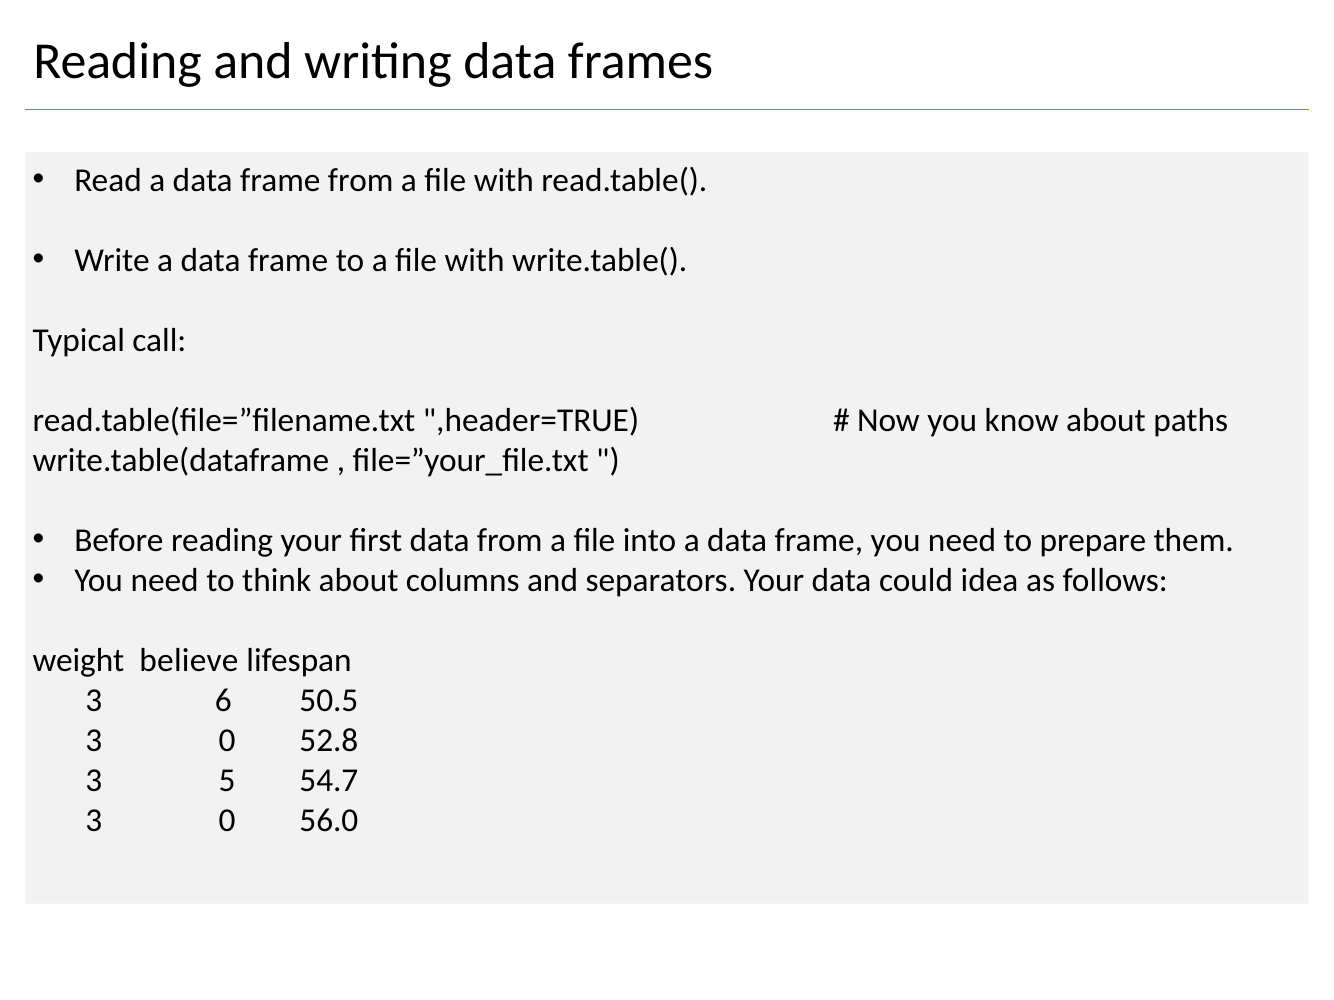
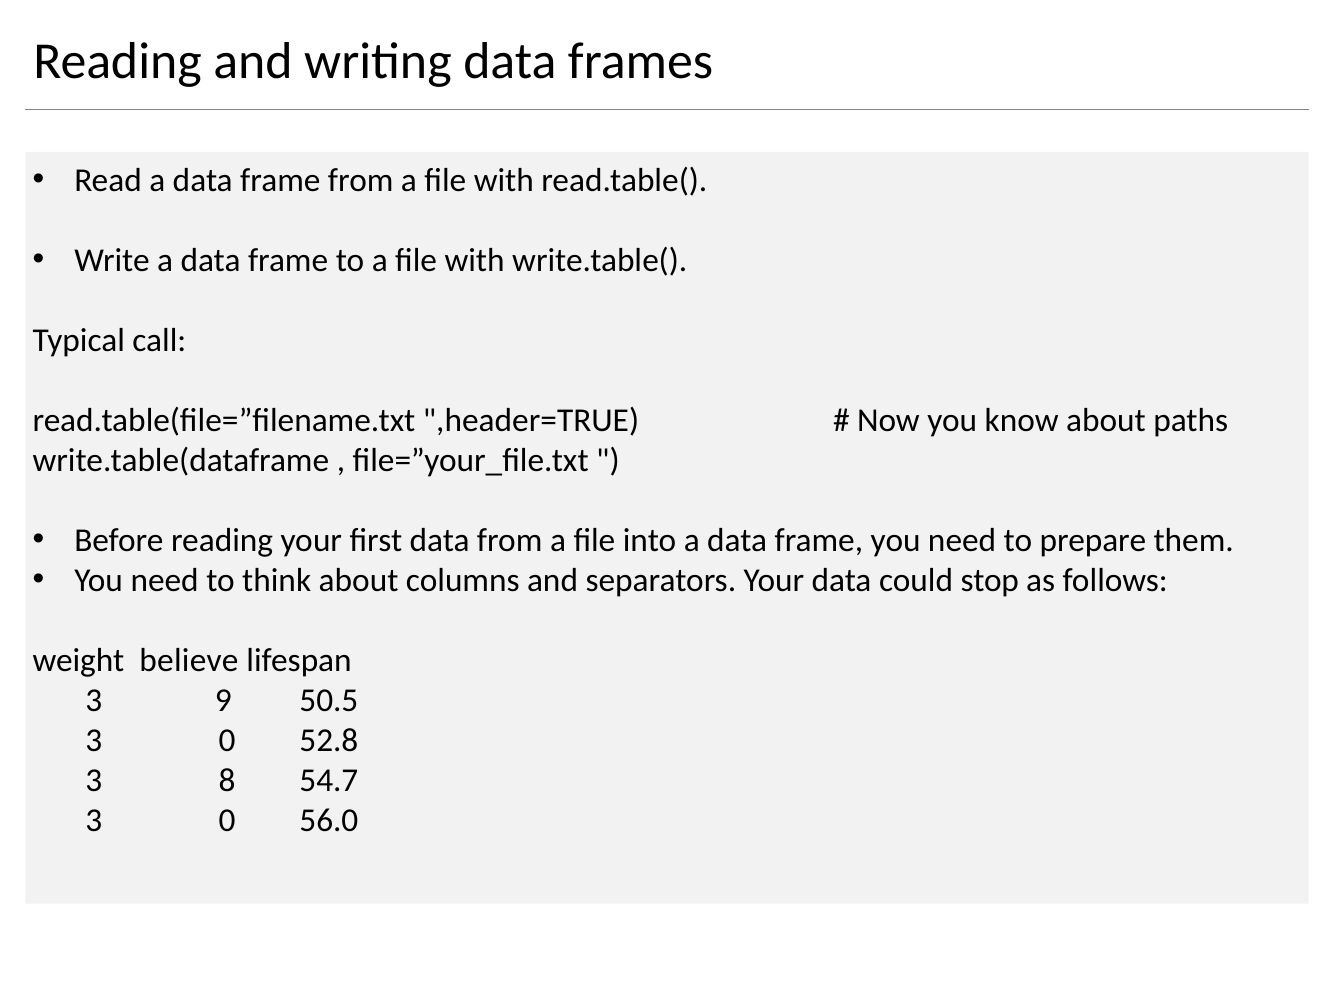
idea: idea -> stop
6: 6 -> 9
5: 5 -> 8
